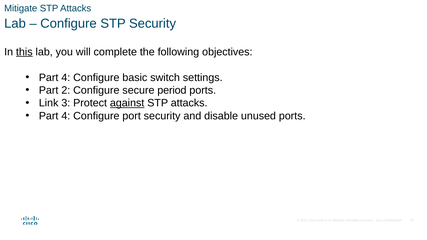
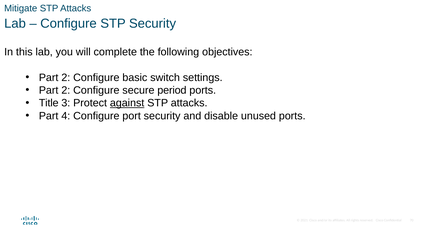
this underline: present -> none
4 at (66, 78): 4 -> 2
Link: Link -> Title
